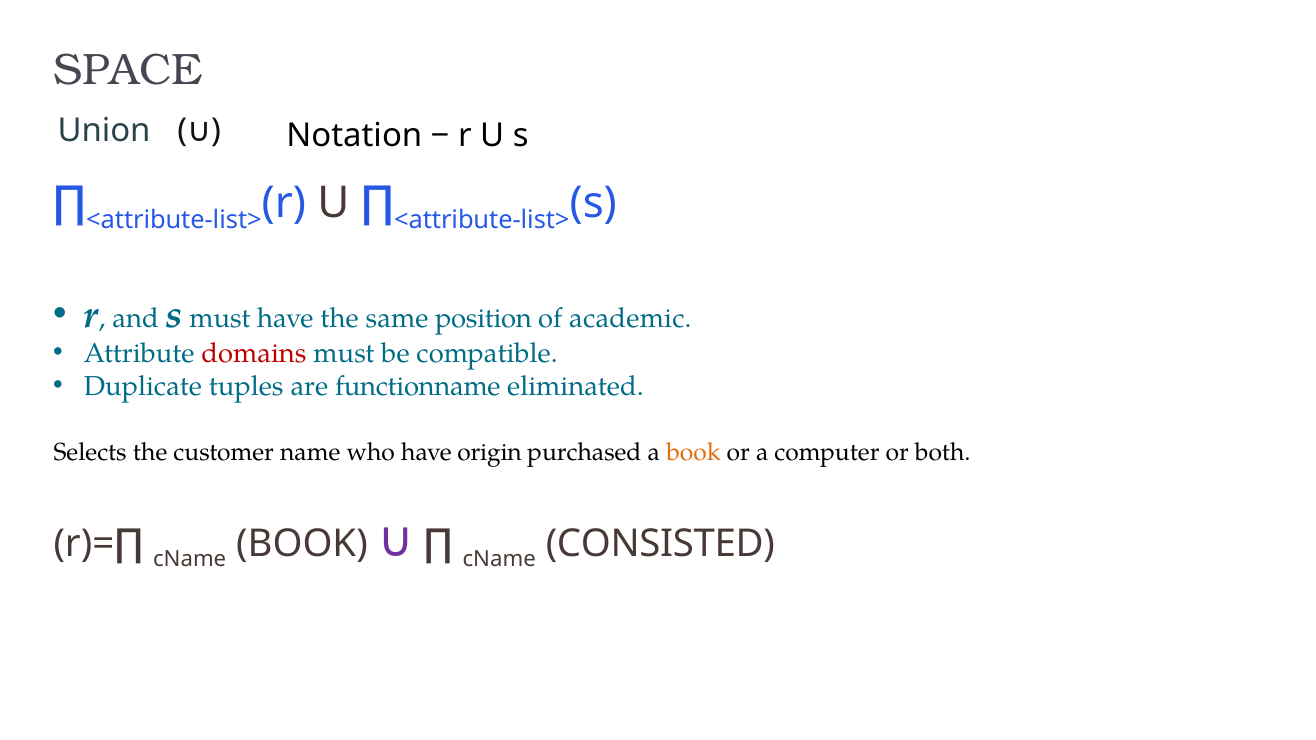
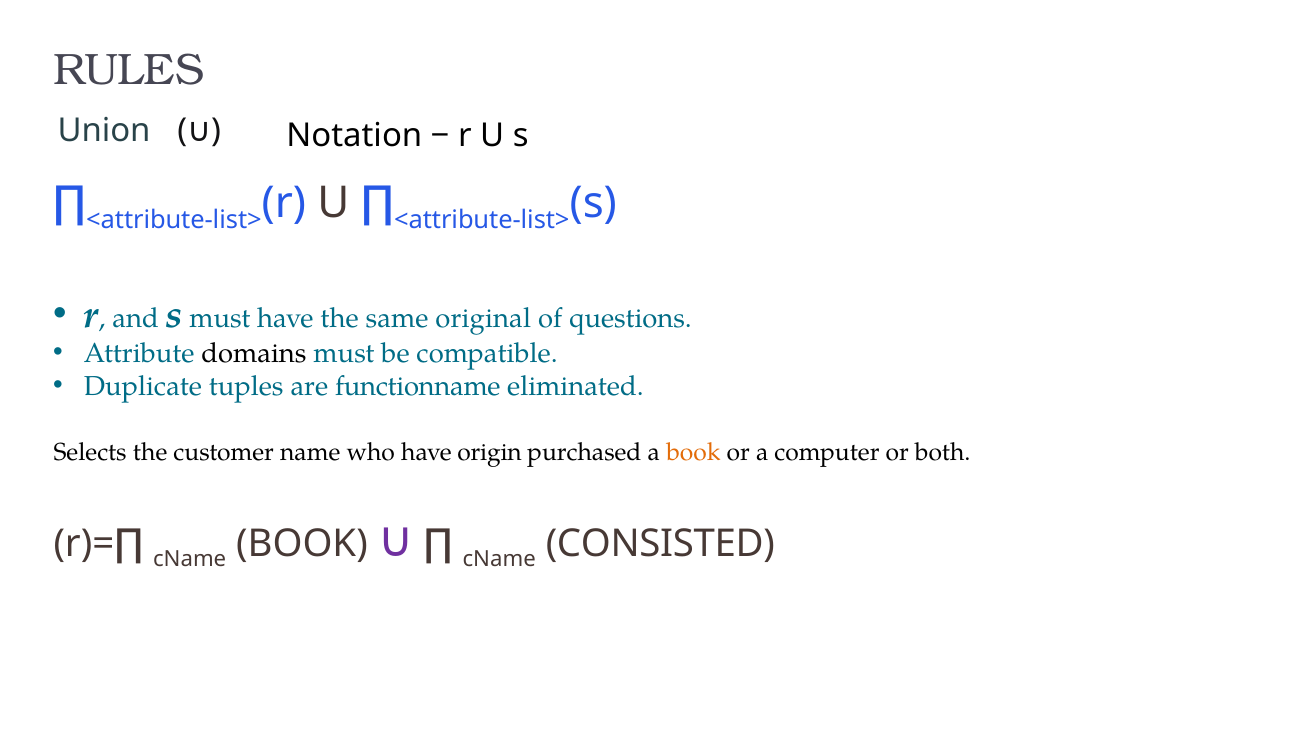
SPACE: SPACE -> RULES
position: position -> original
academic: academic -> questions
domains colour: red -> black
